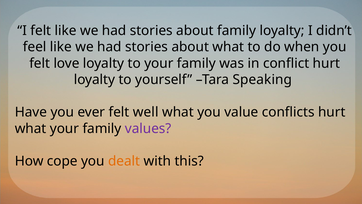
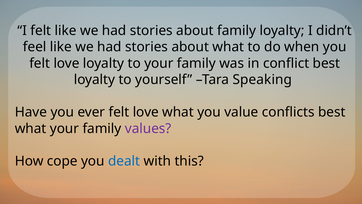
conflict hurt: hurt -> best
ever felt well: well -> love
conflicts hurt: hurt -> best
dealt colour: orange -> blue
